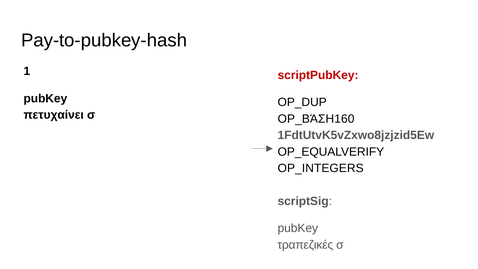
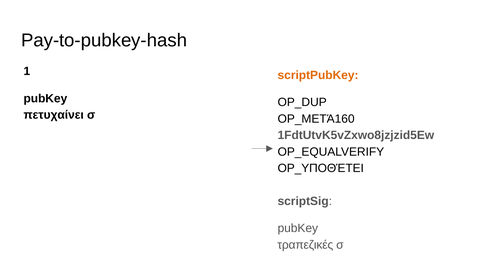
scriptPubKey colour: red -> orange
OP_ΒΆΣΗ160: OP_ΒΆΣΗ160 -> OP_ΜΕΤΆ160
OP_INTEGERS: OP_INTEGERS -> OP_ΥΠΟΘΈΤΕΙ
